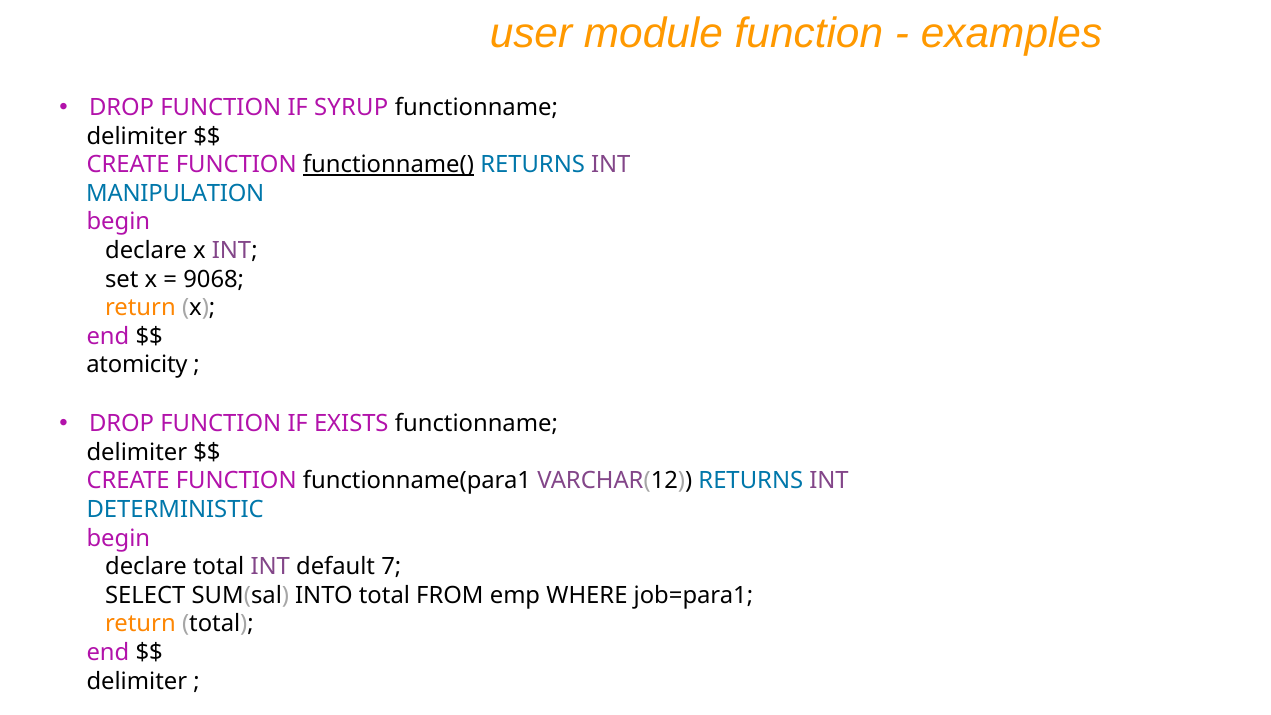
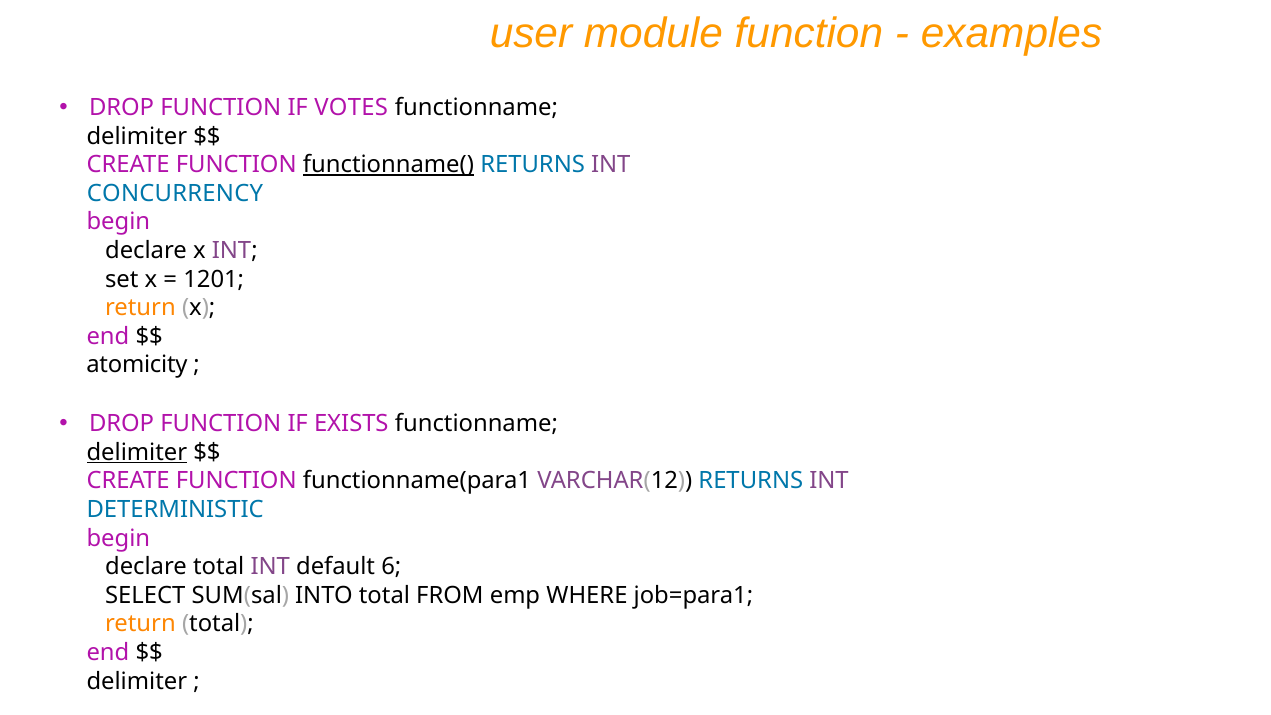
SYRUP: SYRUP -> VOTES
MANIPULATION: MANIPULATION -> CONCURRENCY
9068: 9068 -> 1201
delimiter at (137, 452) underline: none -> present
7: 7 -> 6
